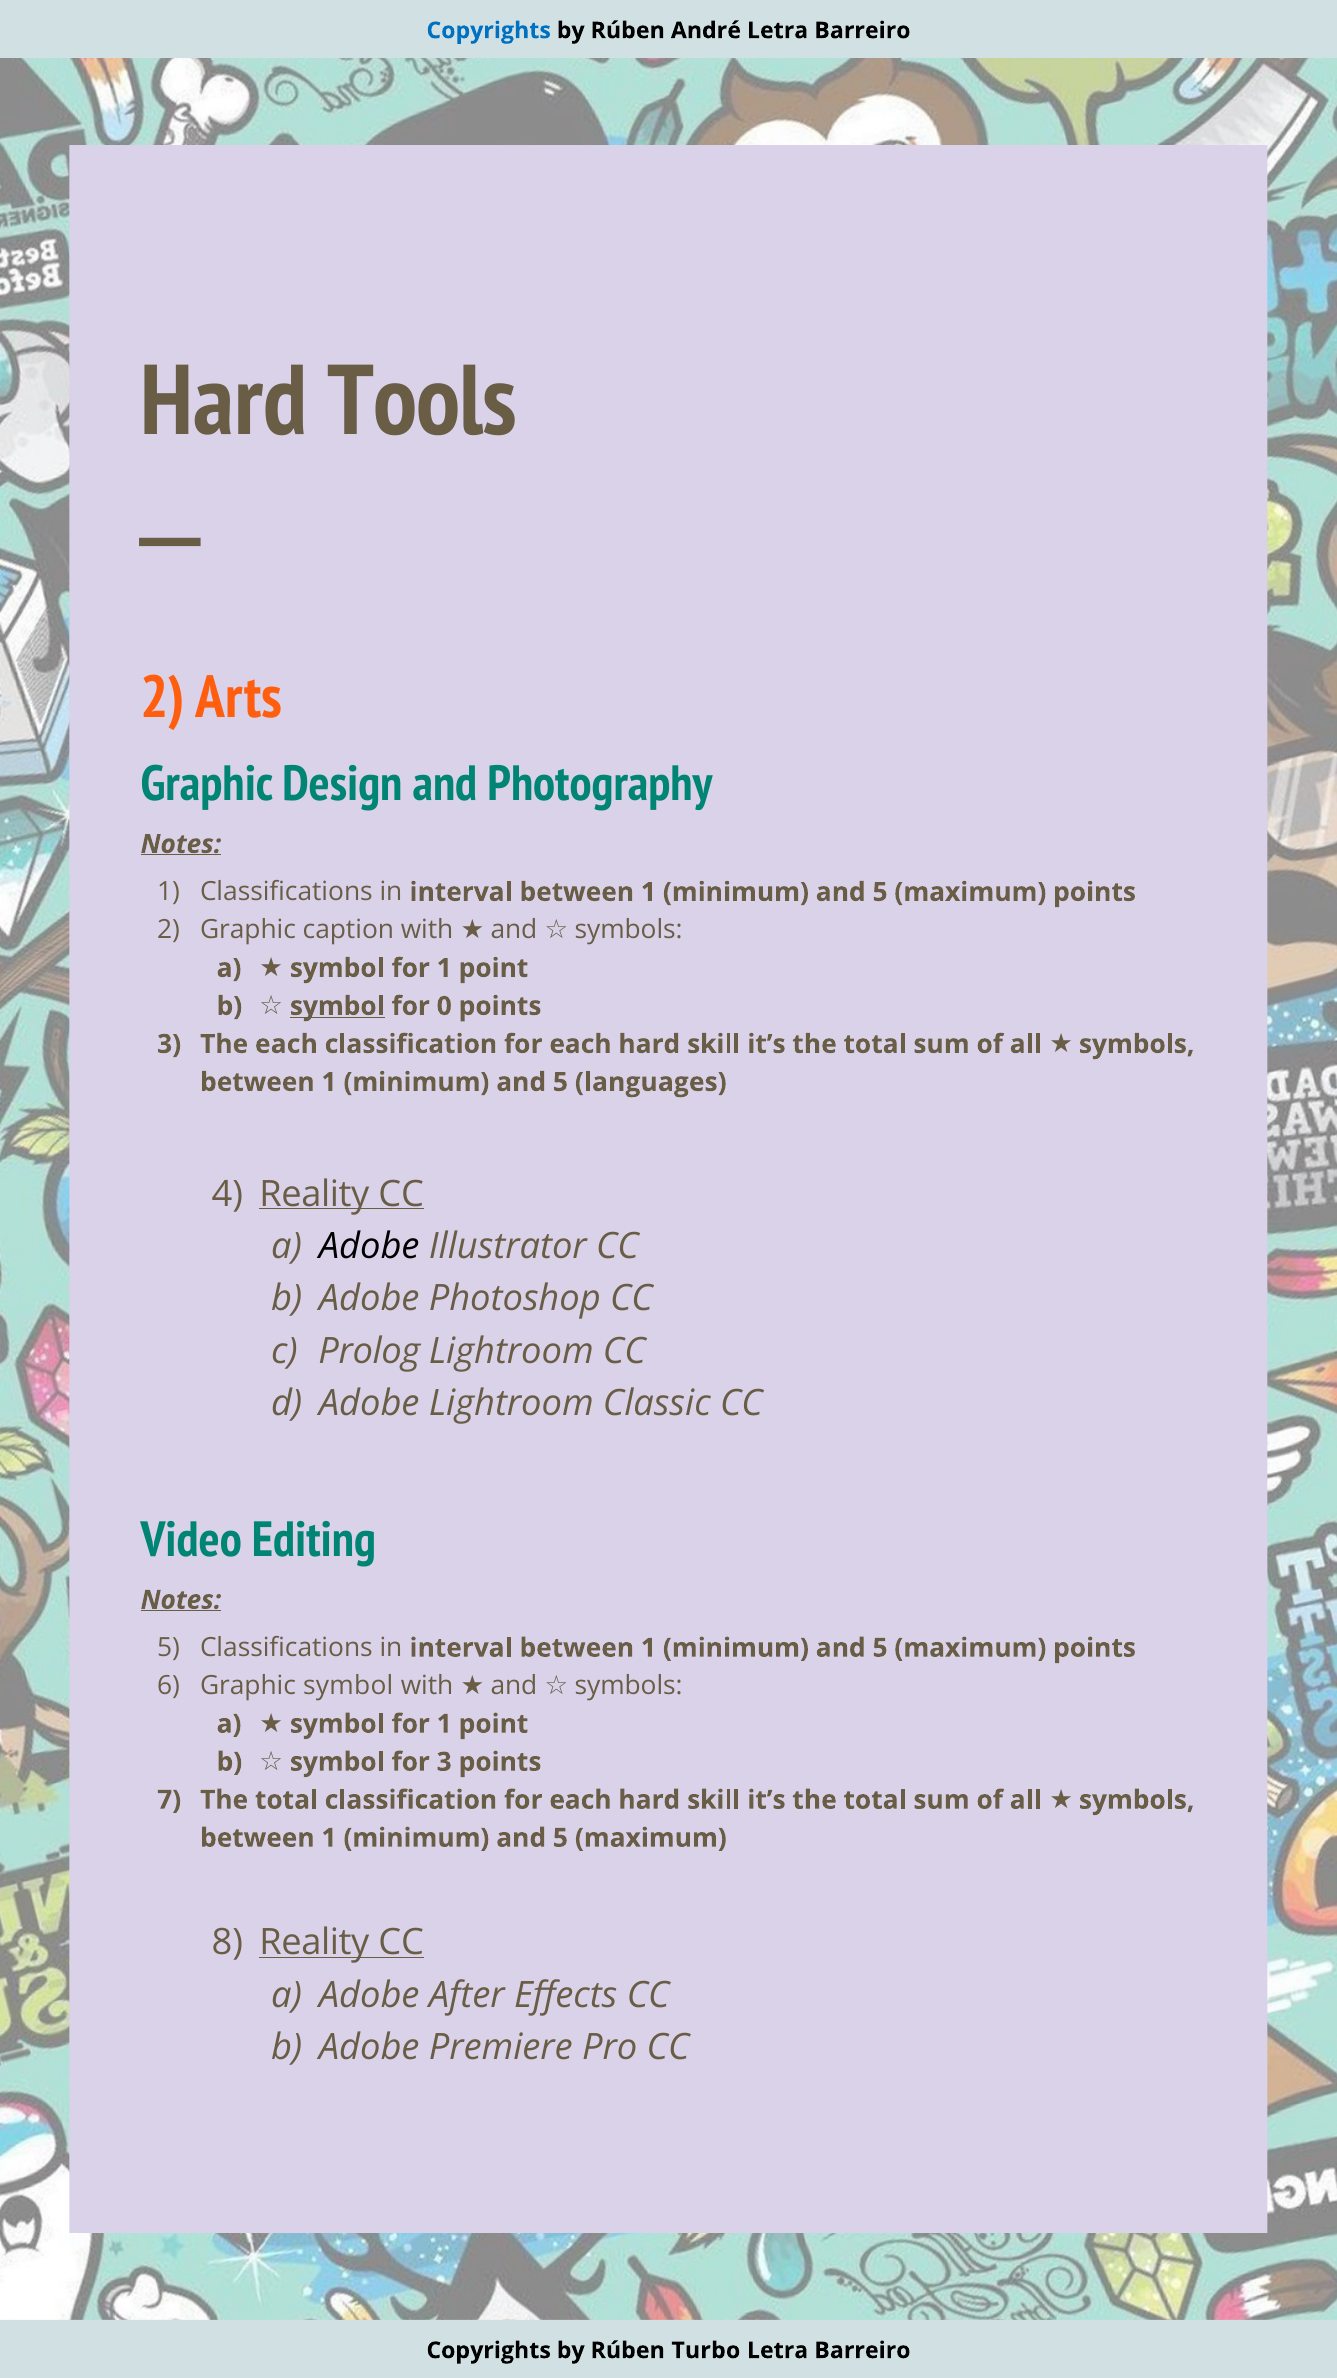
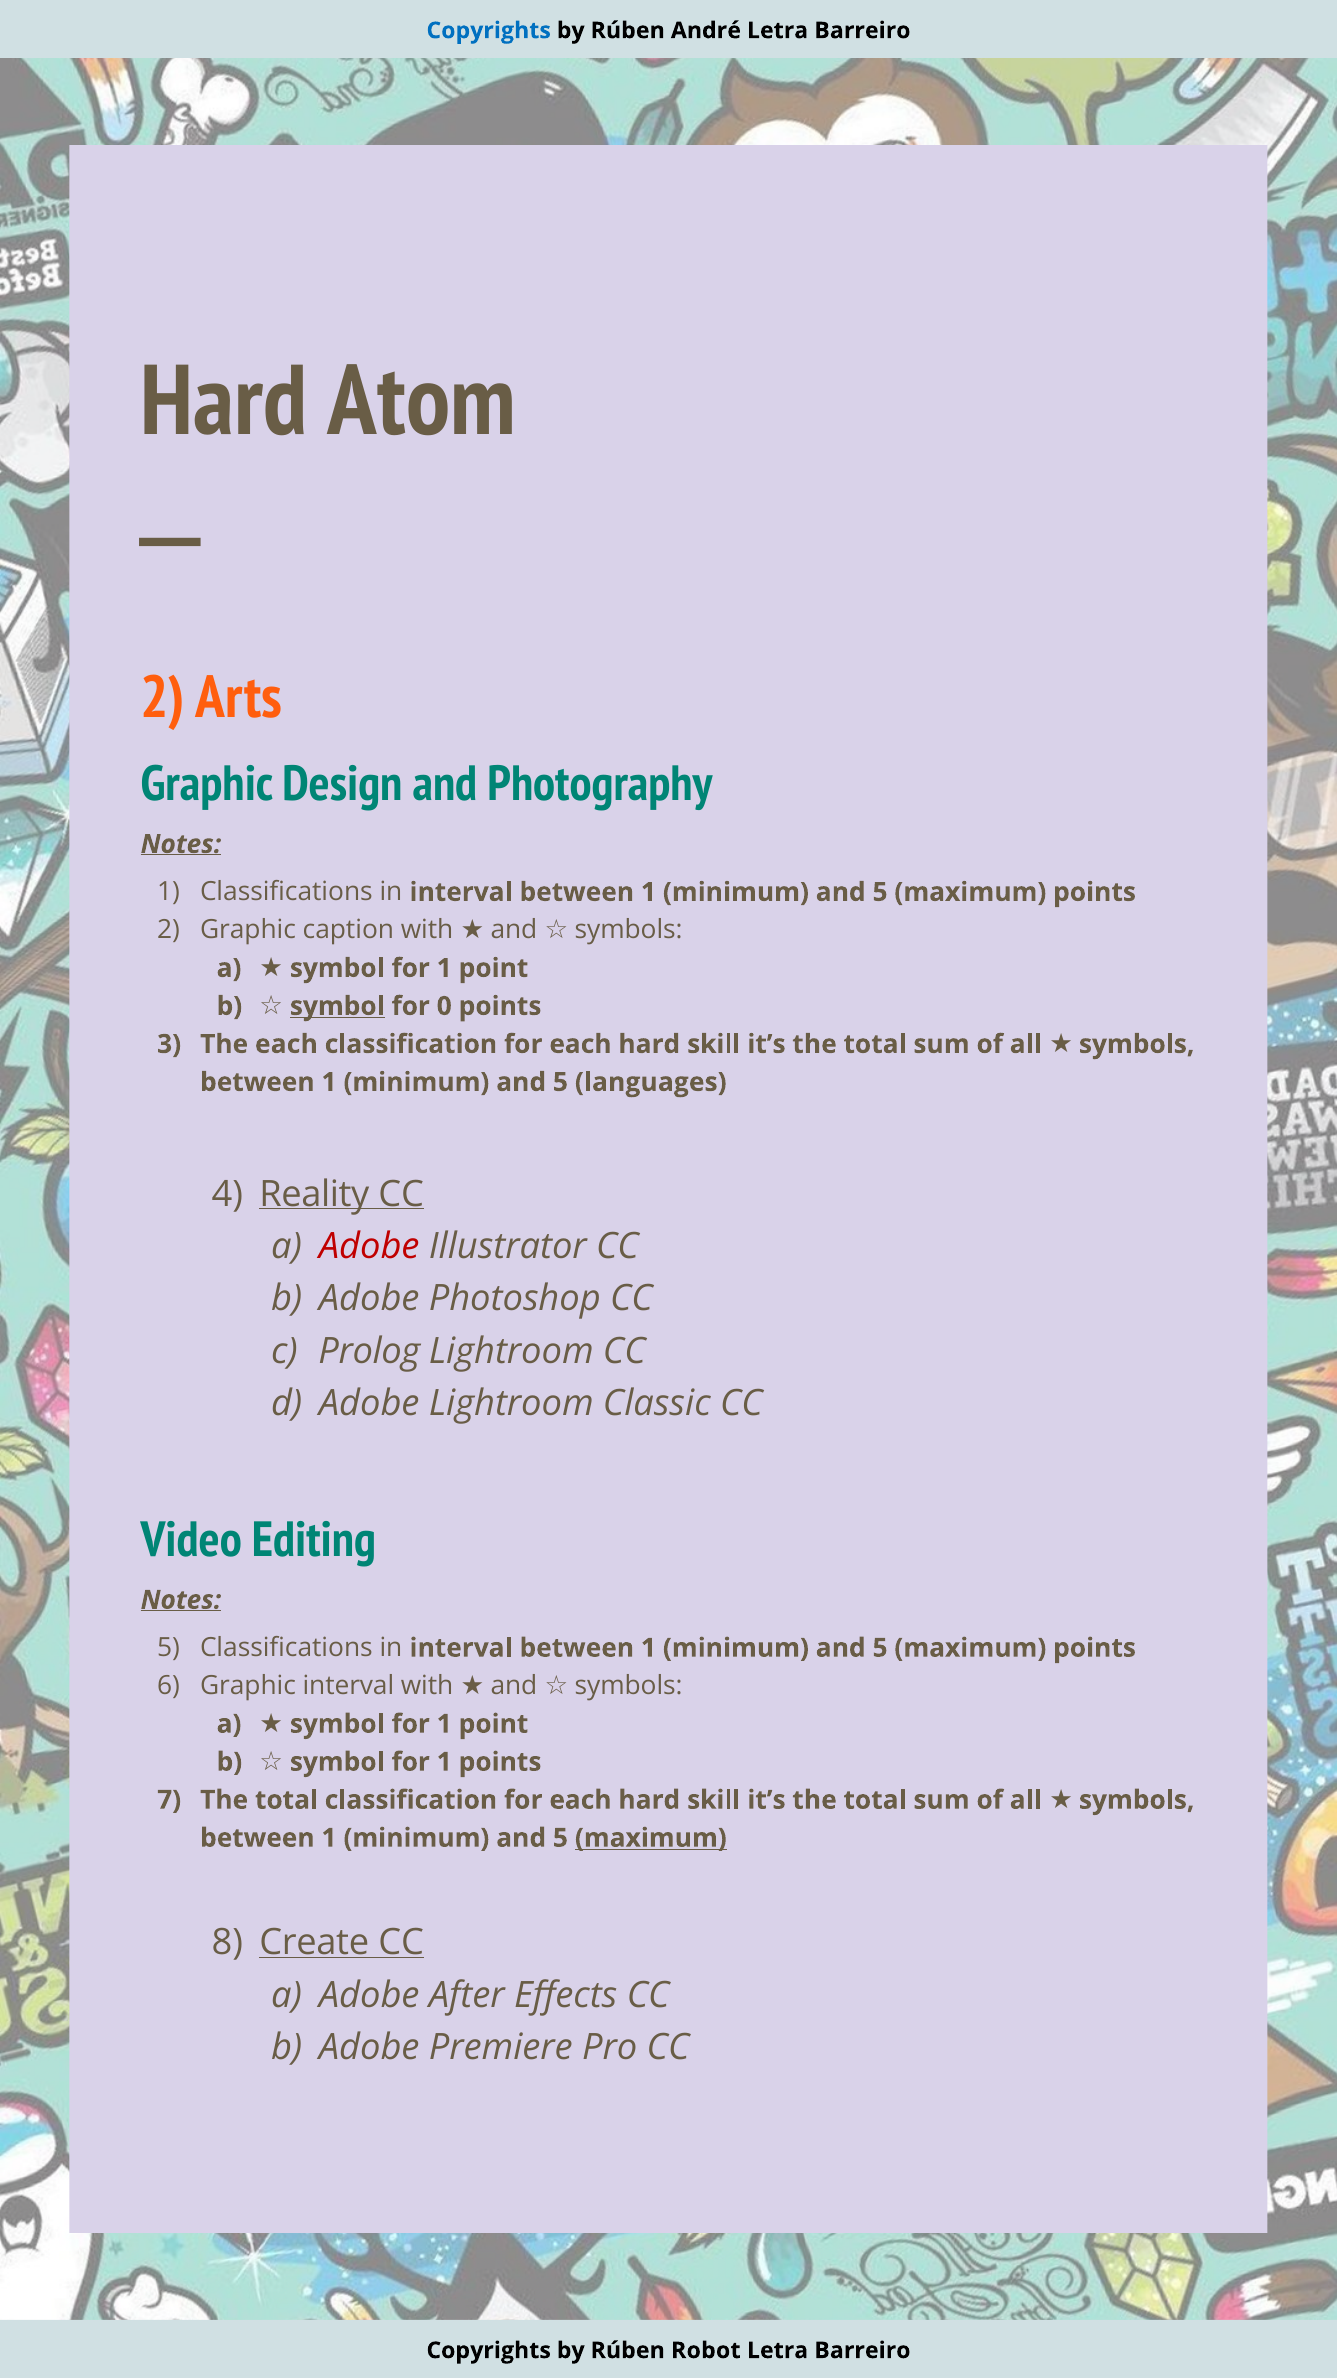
Tools: Tools -> Atom
Adobe at (369, 1246) colour: black -> red
Graphic symbol: symbol -> interval
3 at (444, 1761): 3 -> 1
maximum at (651, 1837) underline: none -> present
Reality at (314, 1942): Reality -> Create
Turbo: Turbo -> Robot
